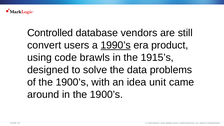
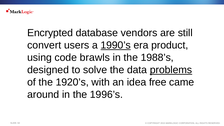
Controlled: Controlled -> Encrypted
1915’s: 1915’s -> 1988’s
problems underline: none -> present
of the 1900’s: 1900’s -> 1920’s
unit: unit -> free
in the 1900’s: 1900’s -> 1996’s
